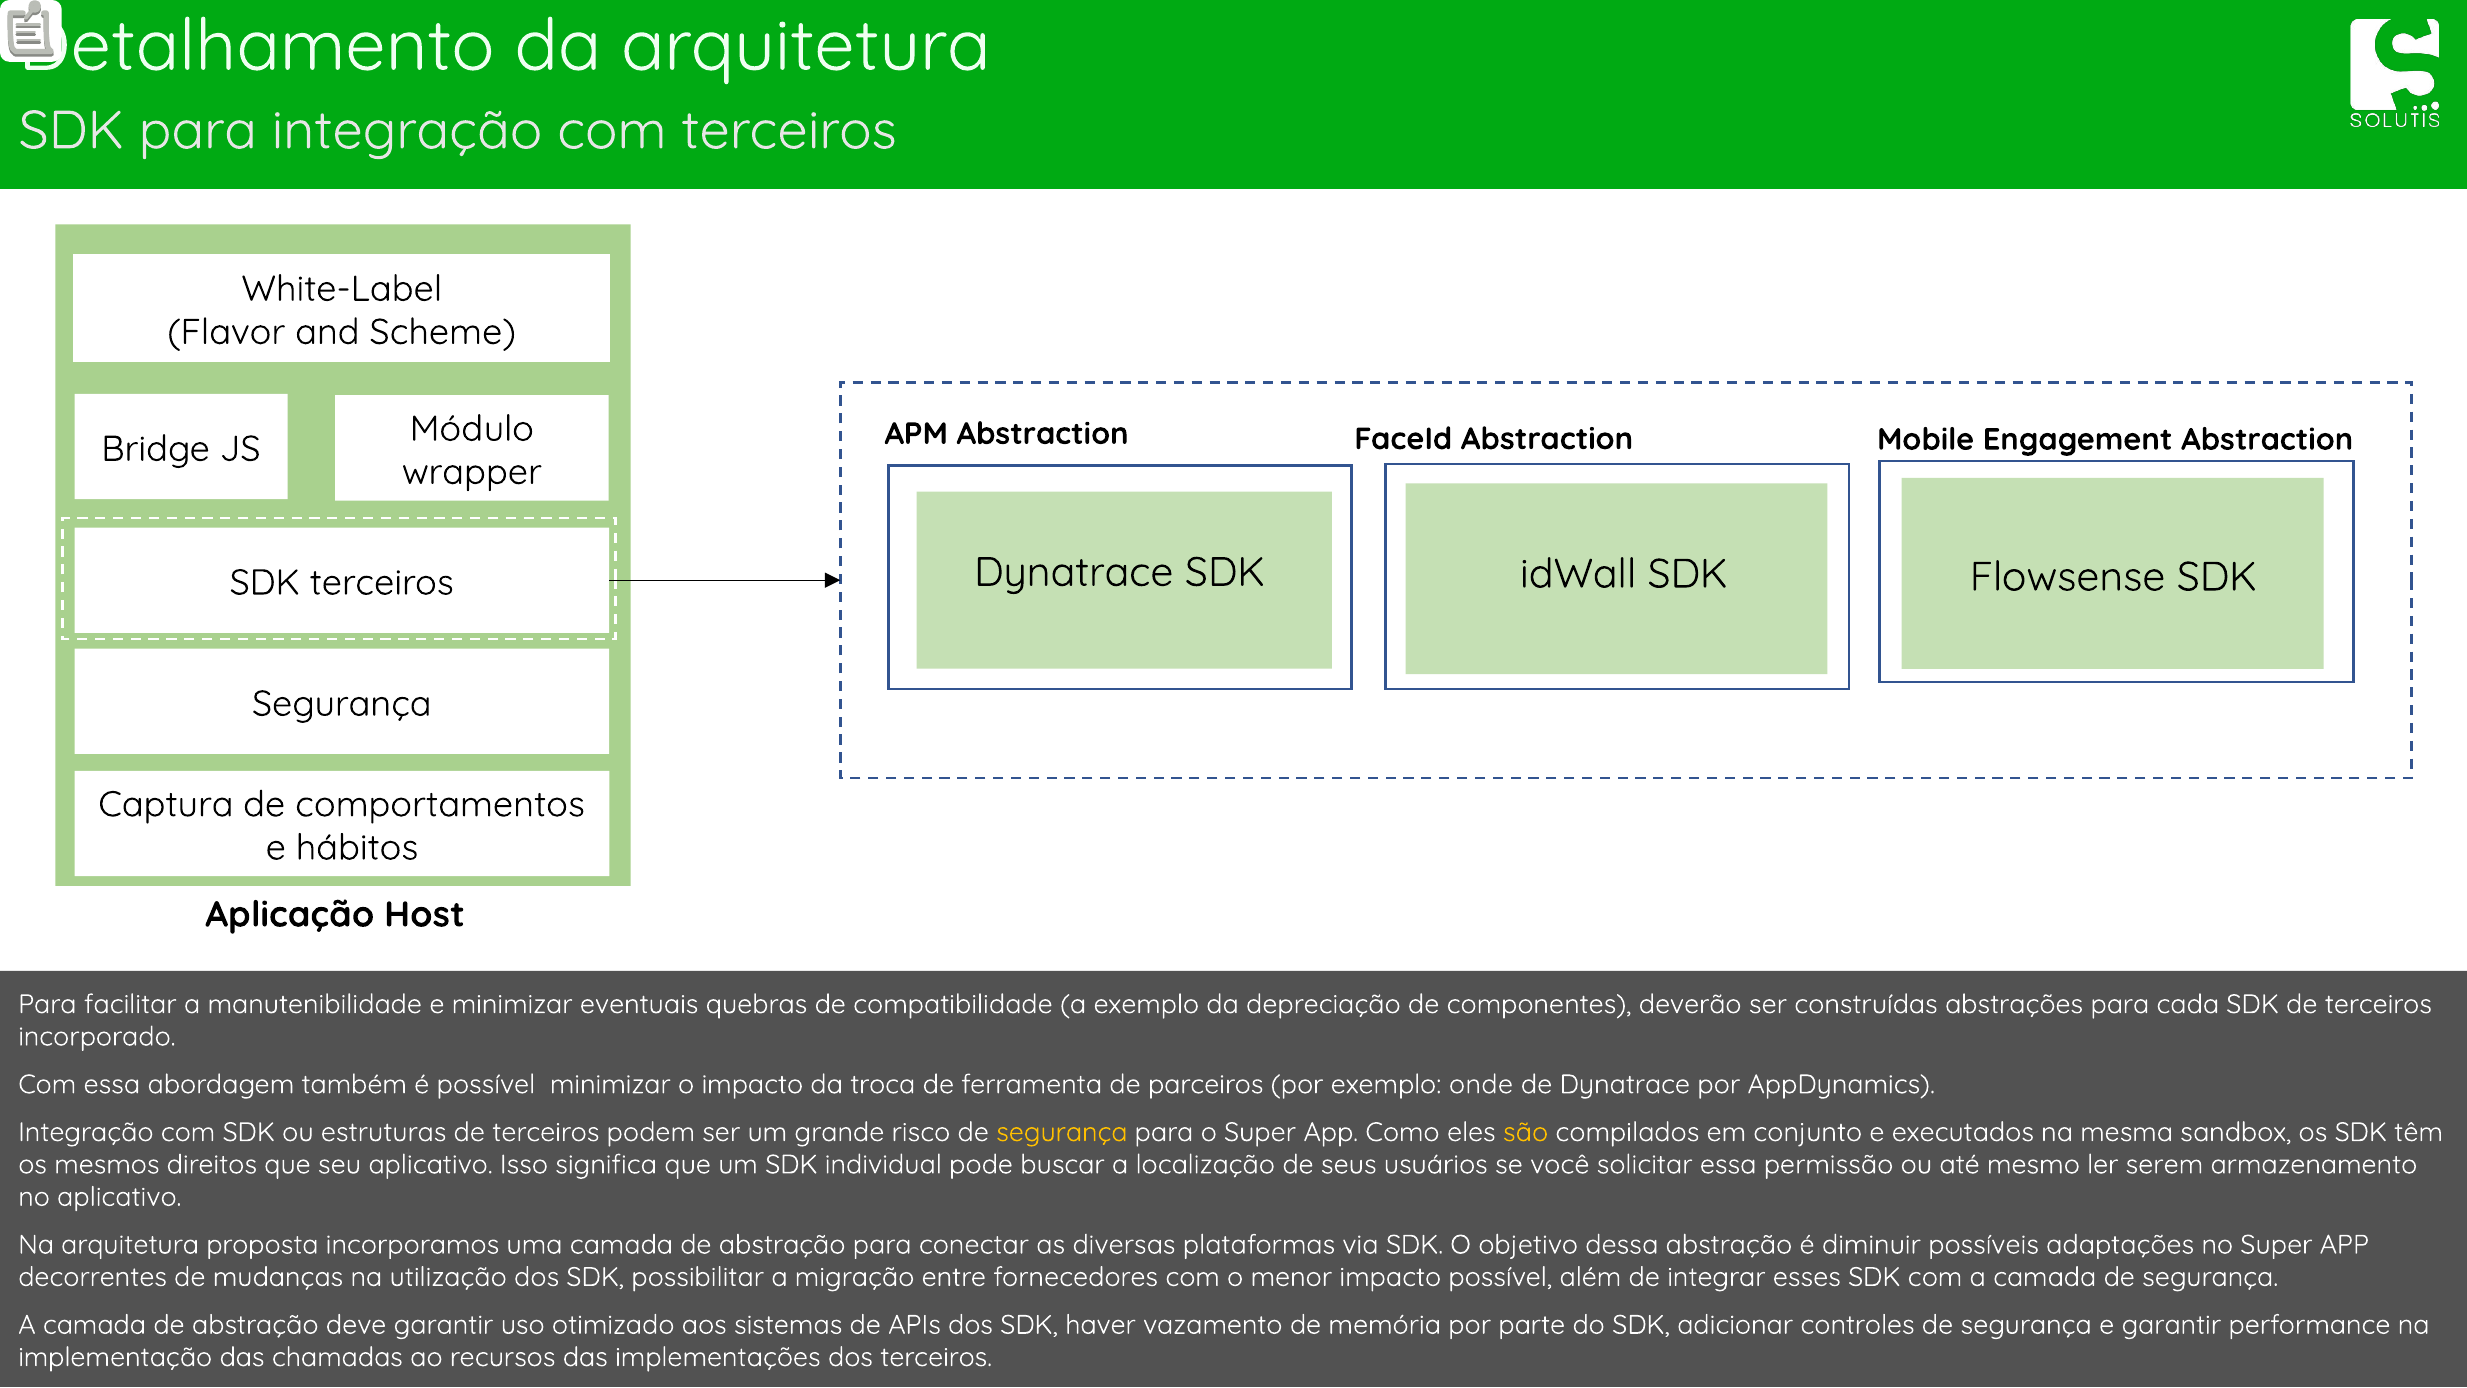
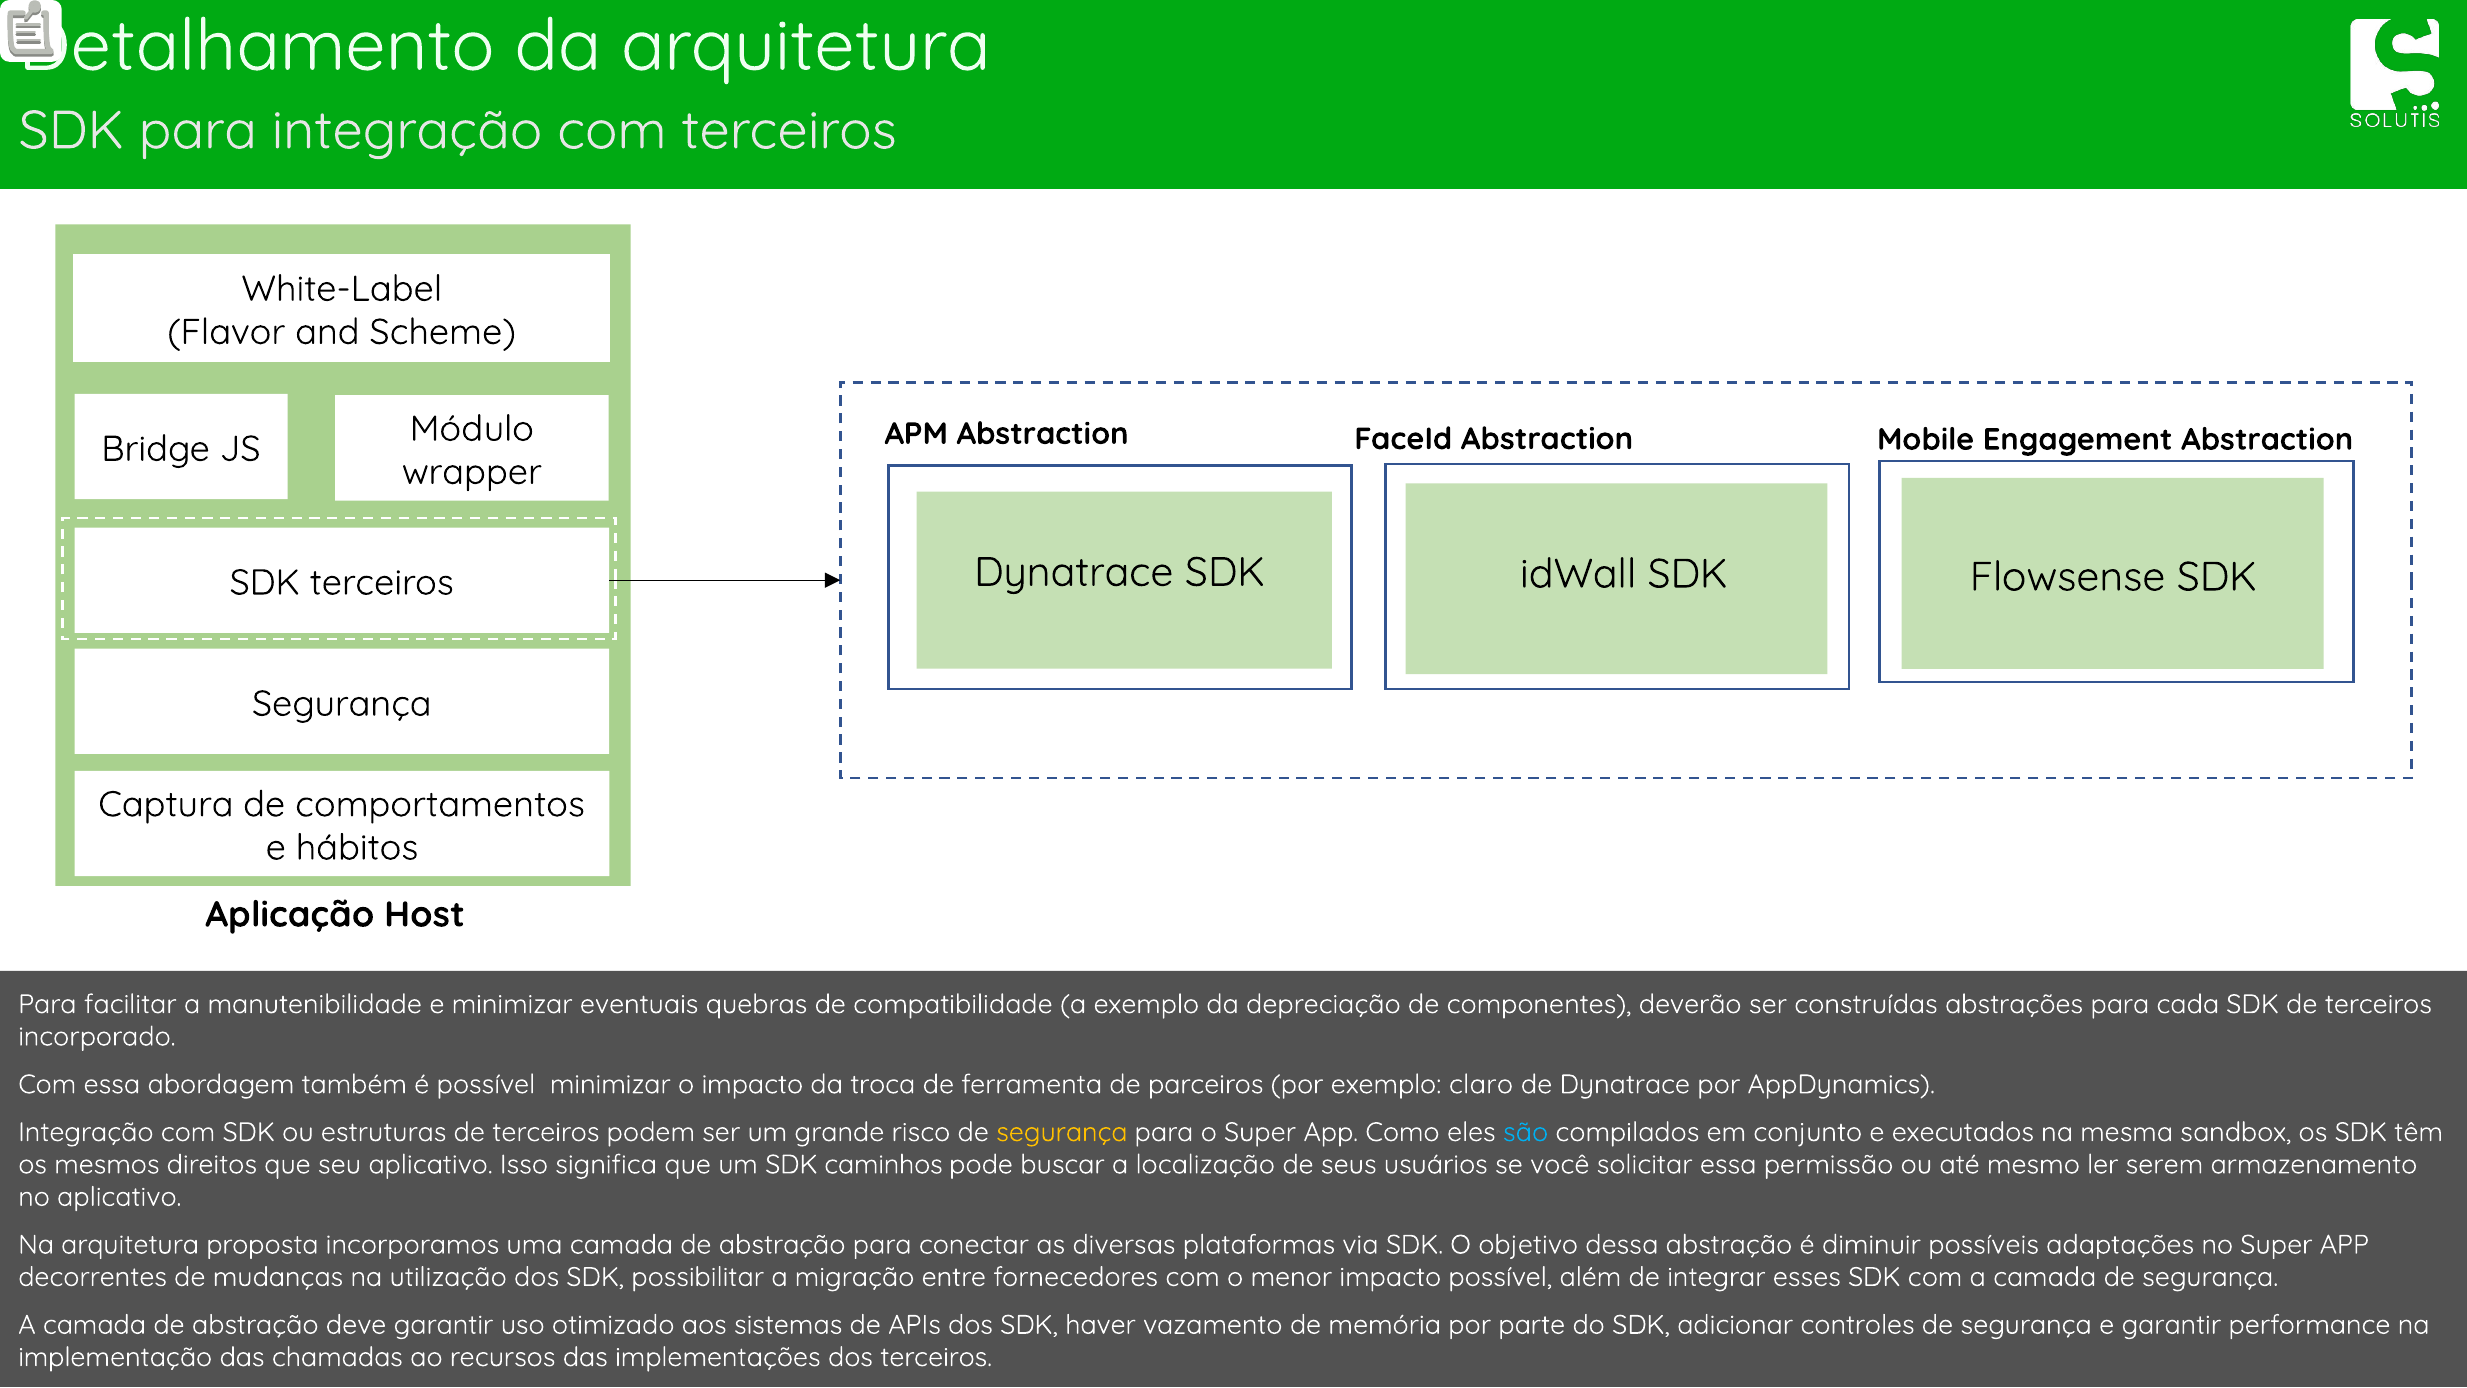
onde: onde -> claro
são colour: yellow -> light blue
individual: individual -> caminhos
